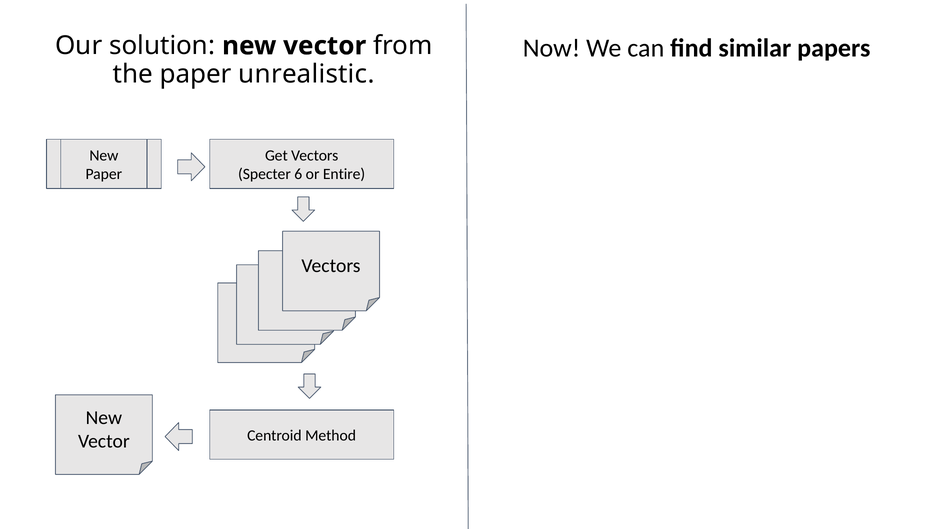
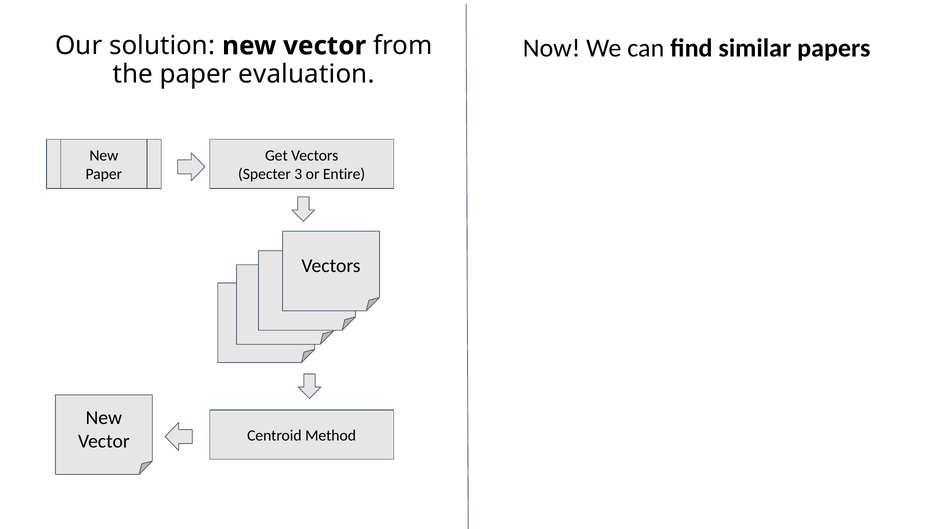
unrealistic: unrealistic -> evaluation
6: 6 -> 3
